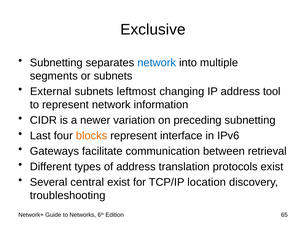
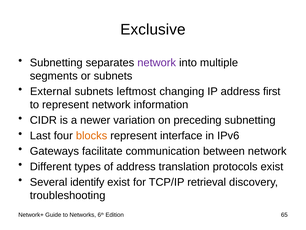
network at (157, 62) colour: blue -> purple
tool: tool -> first
between retrieval: retrieval -> network
central: central -> identify
location: location -> retrieval
